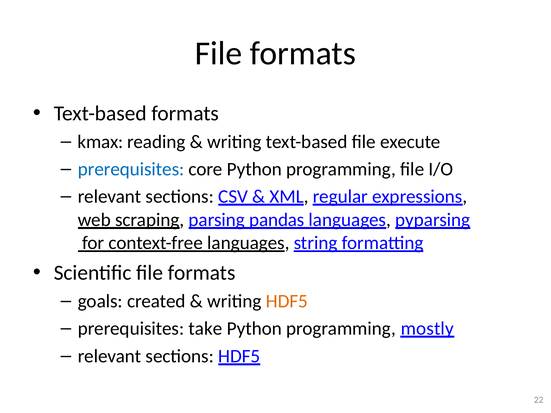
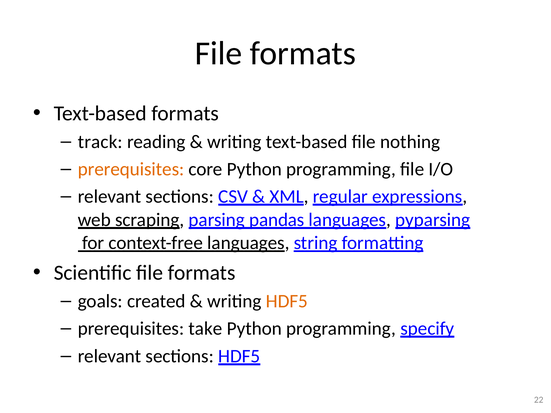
kmax: kmax -> track
execute: execute -> nothing
prerequisites at (131, 169) colour: blue -> orange
mostly: mostly -> specify
